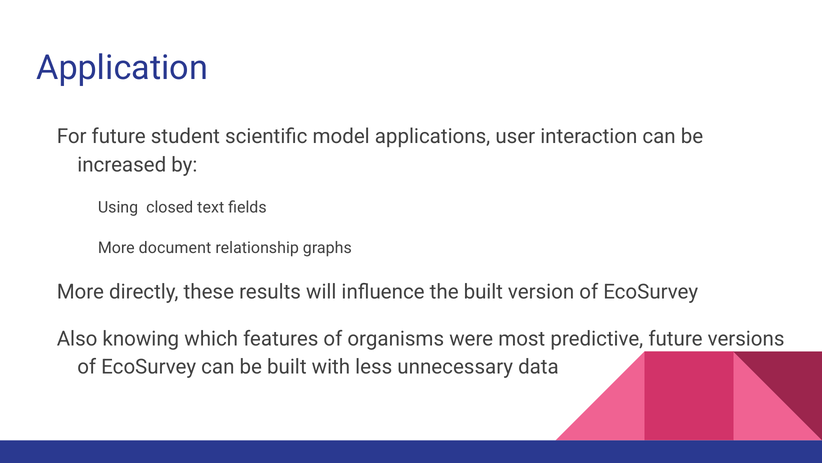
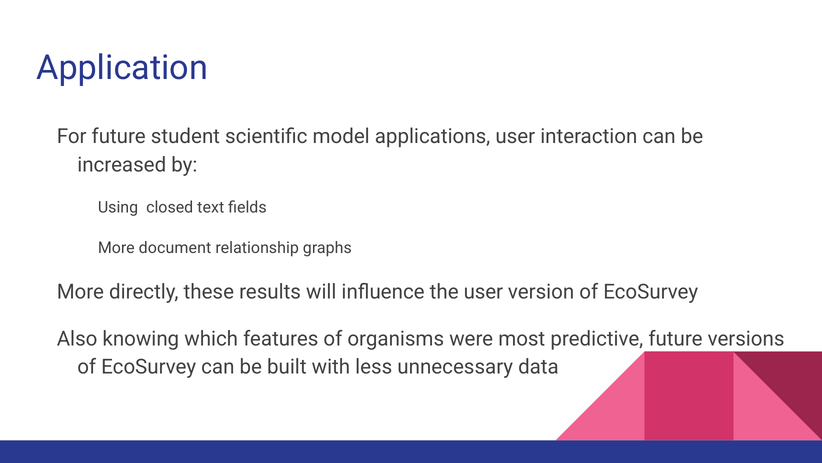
the built: built -> user
